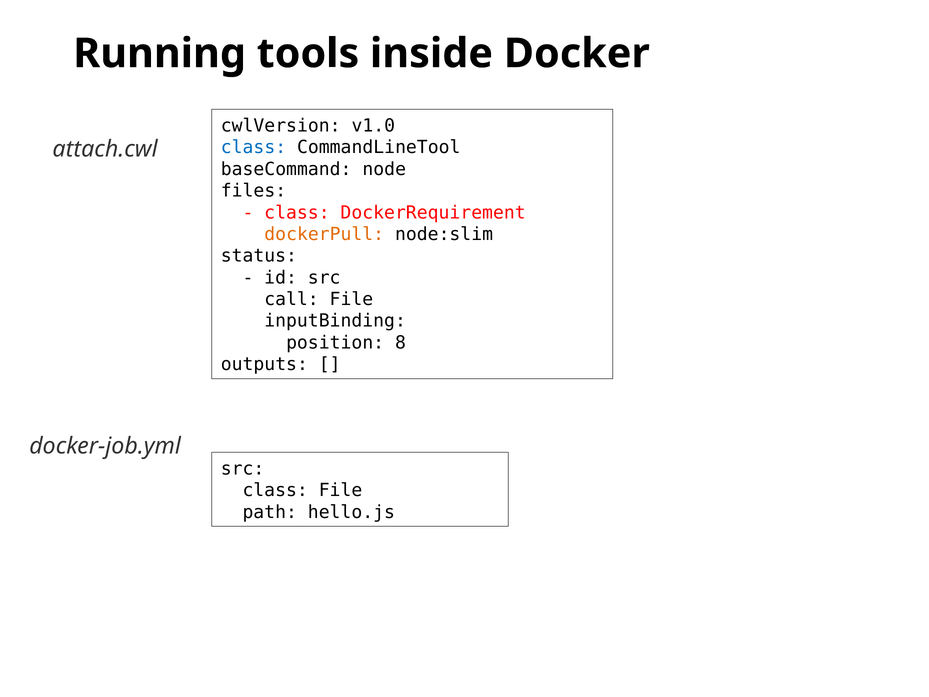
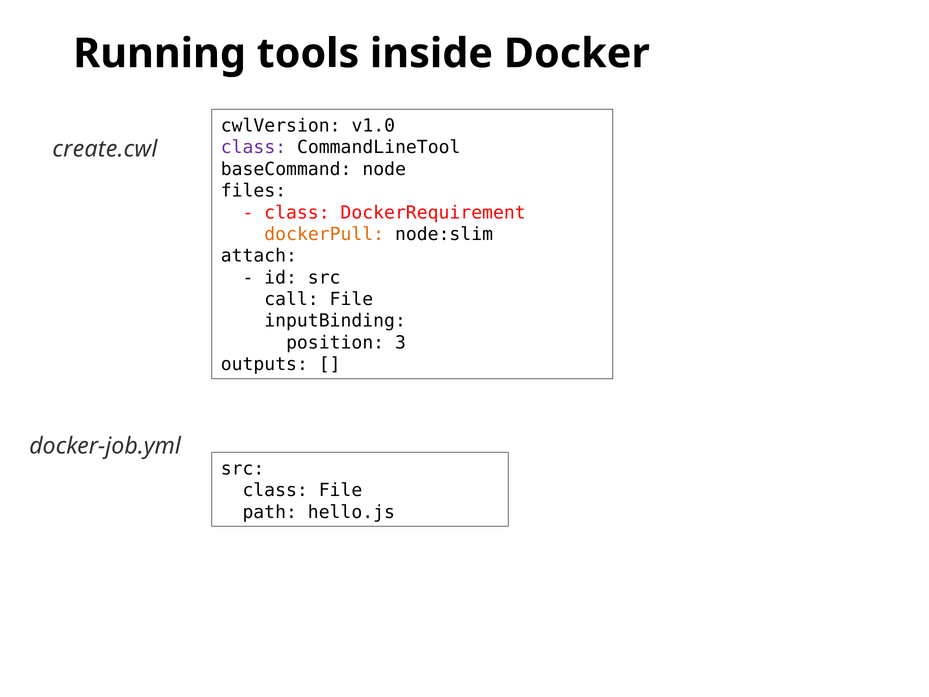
class at (253, 147) colour: blue -> purple
attach.cwl: attach.cwl -> create.cwl
status: status -> attach
8: 8 -> 3
